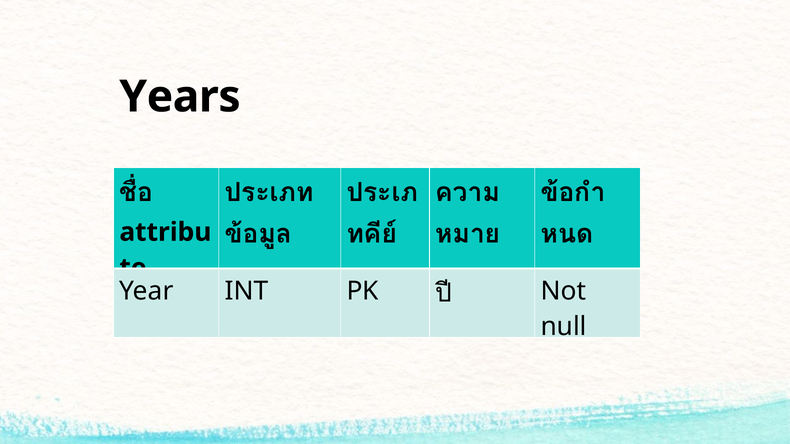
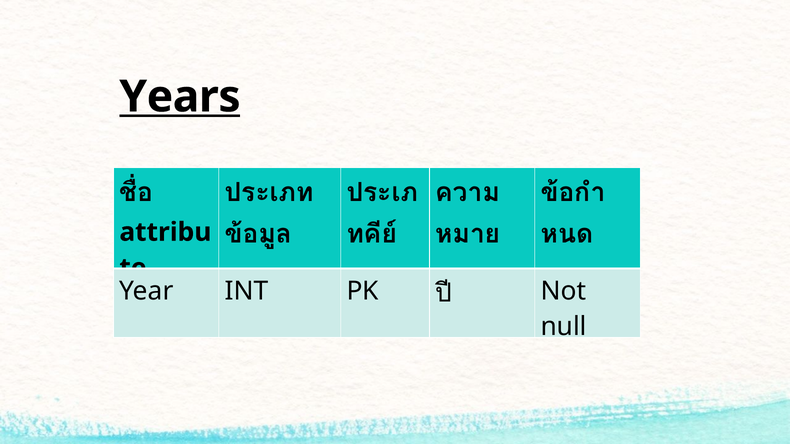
Years underline: none -> present
